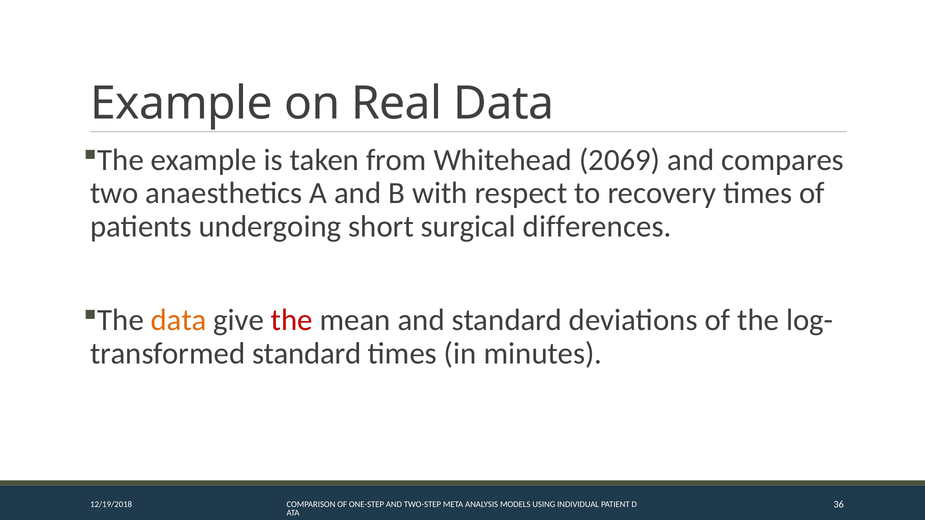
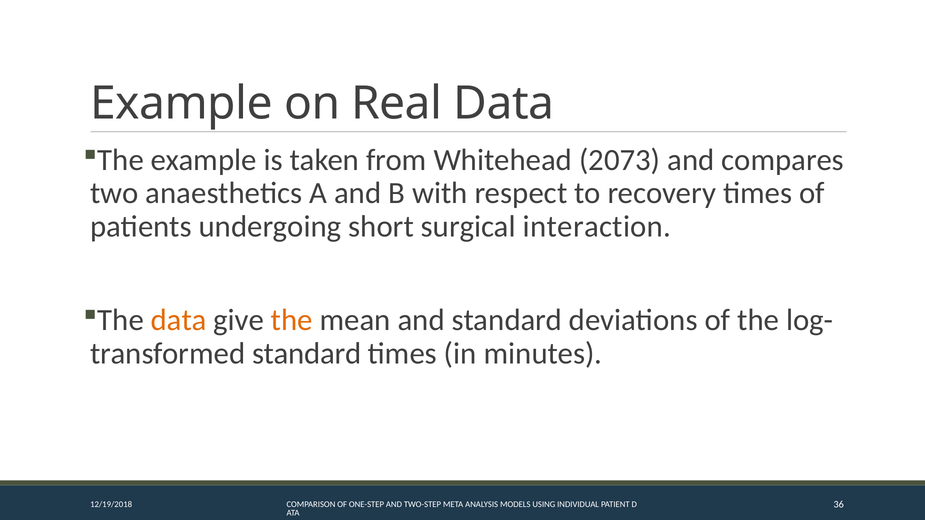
2069: 2069 -> 2073
differences: differences -> interaction
the at (292, 320) colour: red -> orange
